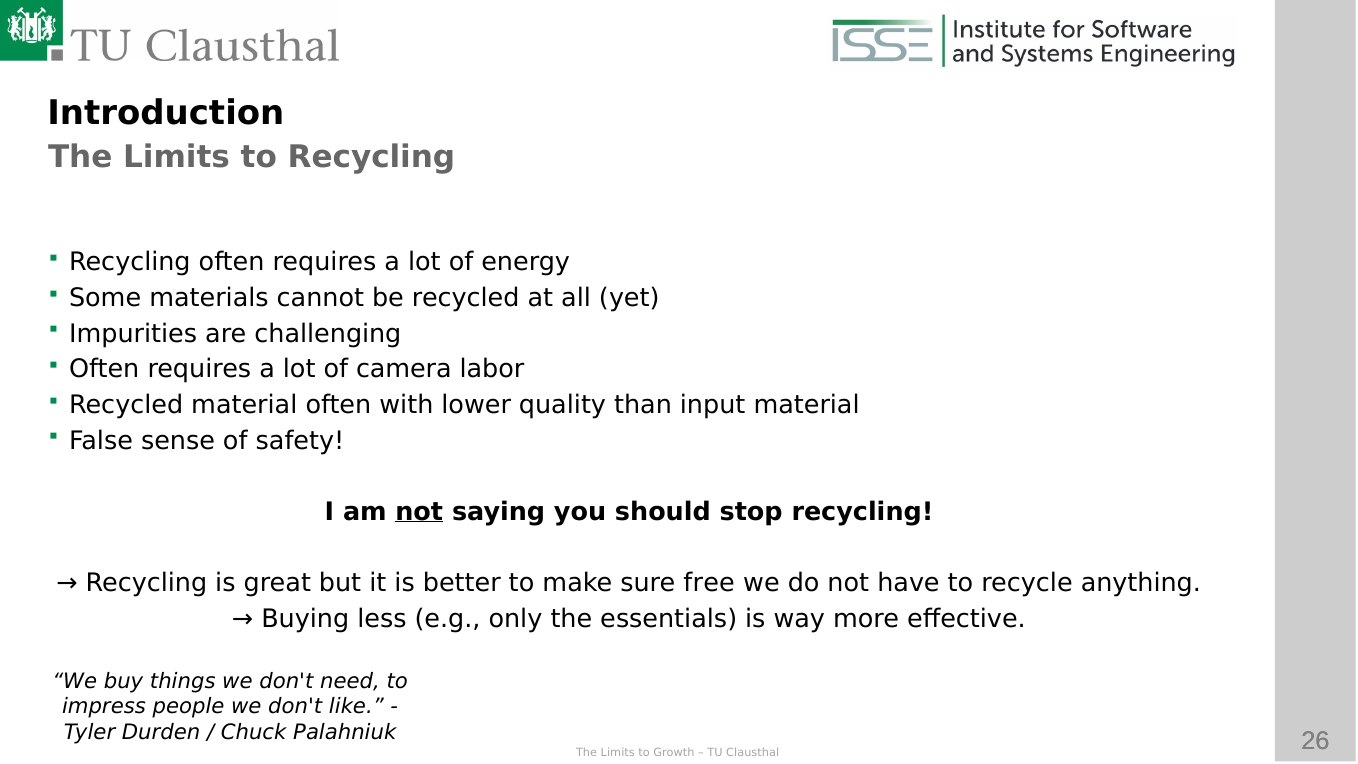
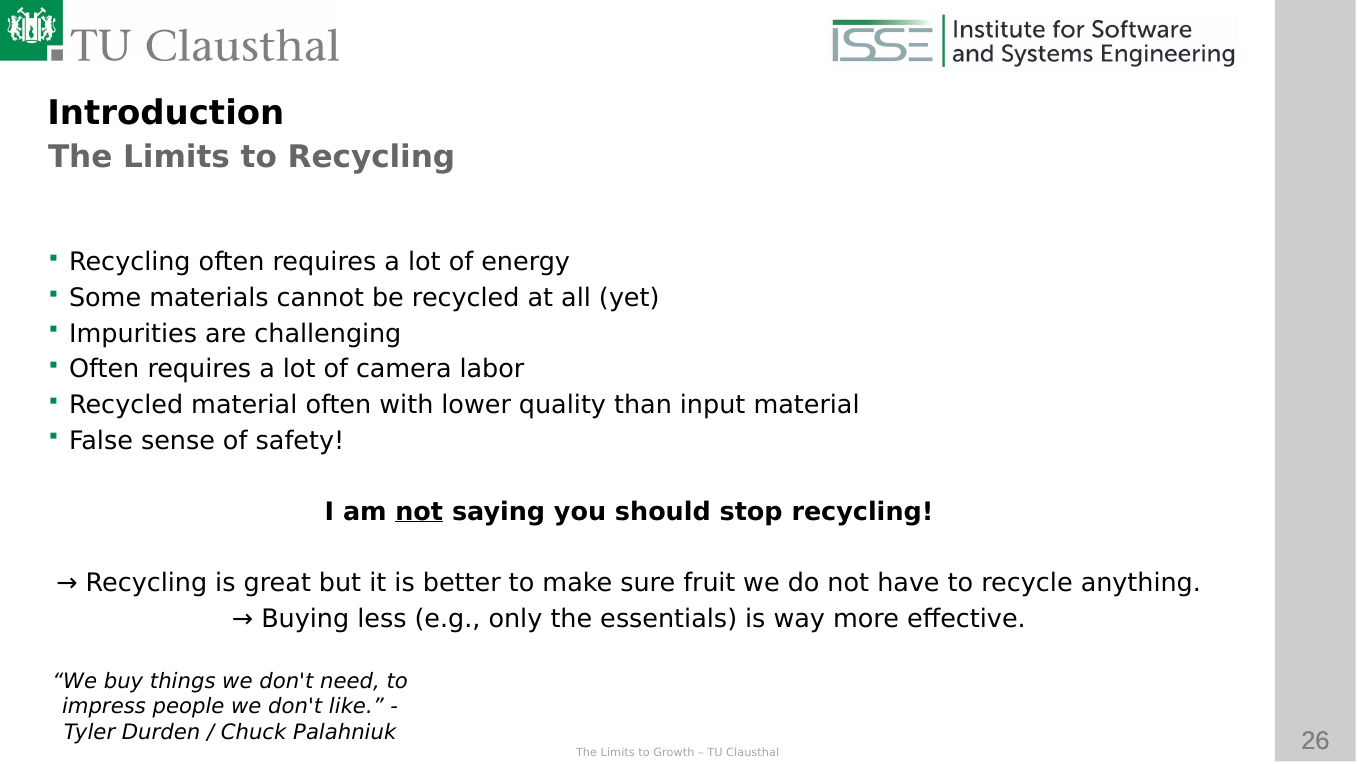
free: free -> fruit
